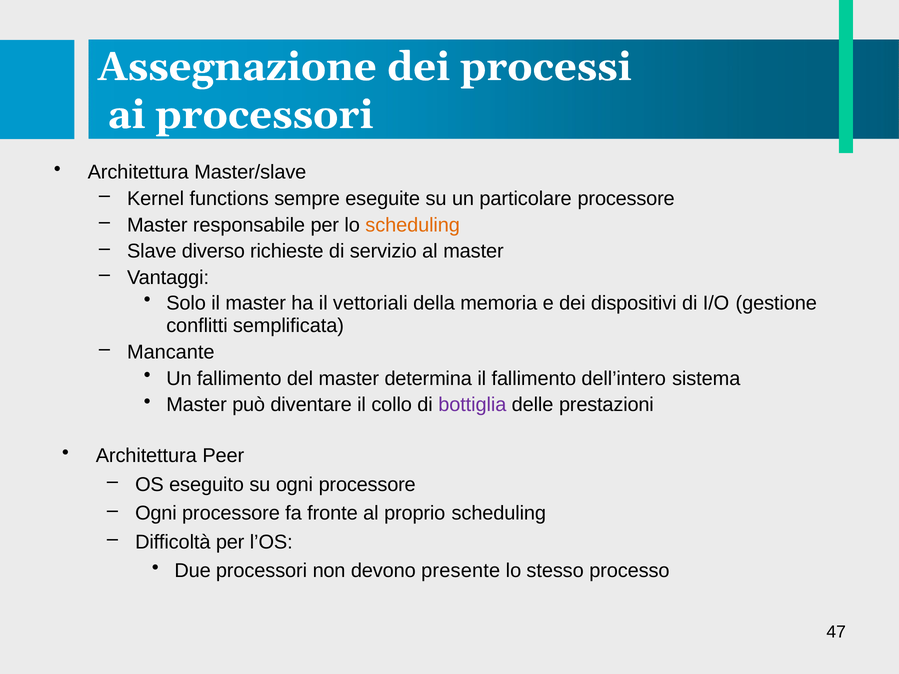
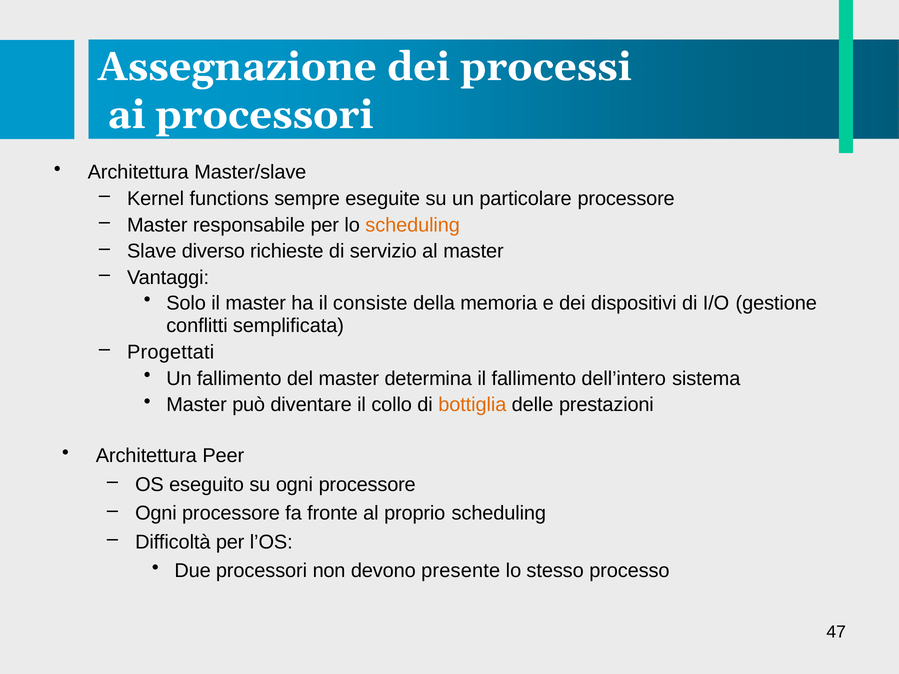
vettoriali: vettoriali -> consiste
Mancante: Mancante -> Progettati
bottiglia colour: purple -> orange
